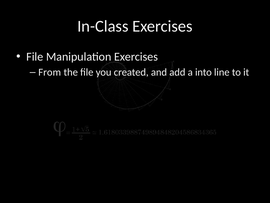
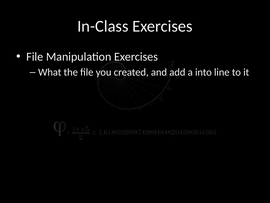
From: From -> What
